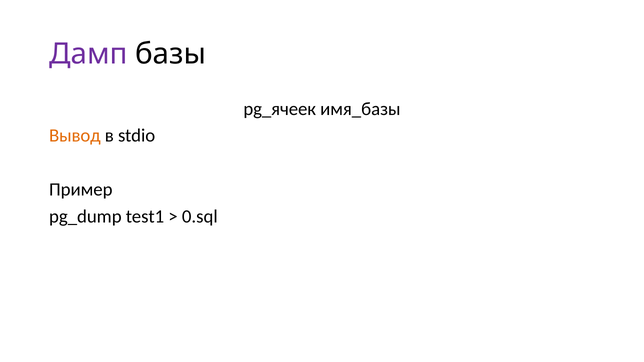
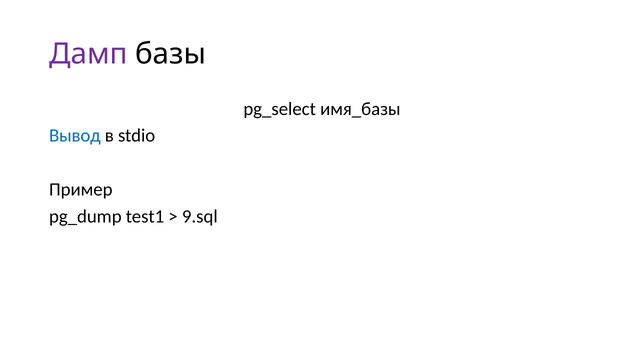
pg_ячеек: pg_ячеек -> pg_select
Вывод colour: orange -> blue
0.sql: 0.sql -> 9.sql
